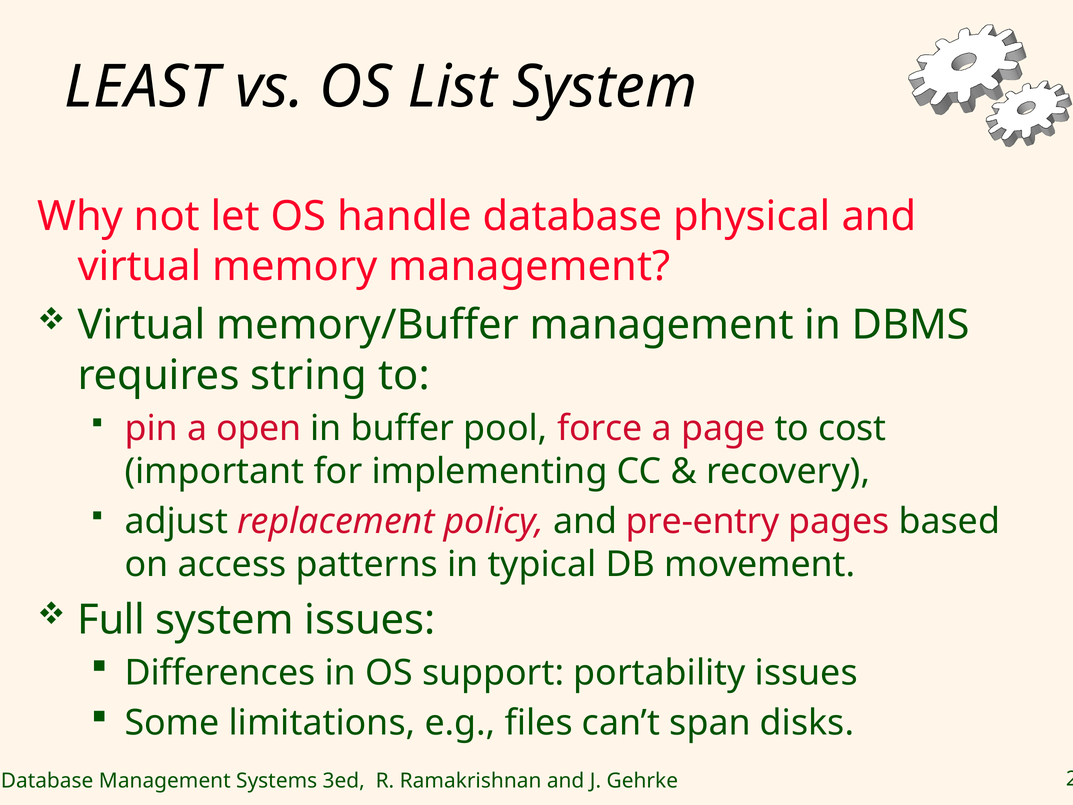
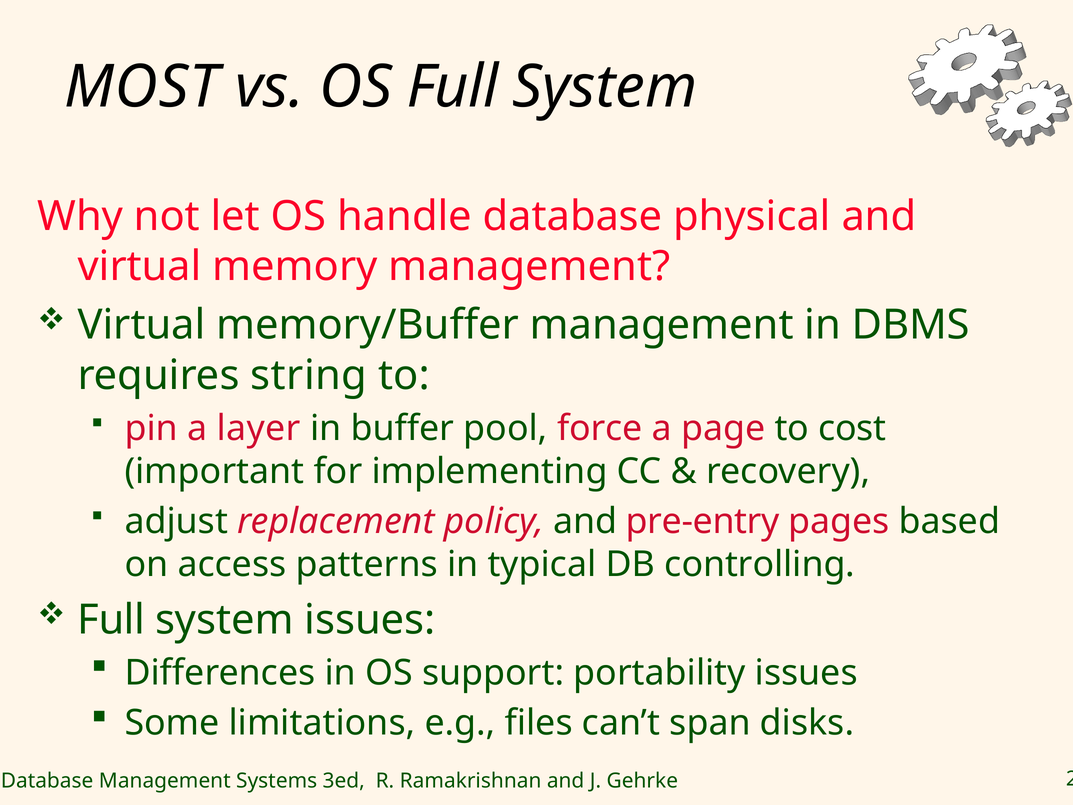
LEAST: LEAST -> MOST
OS List: List -> Full
open: open -> layer
movement: movement -> controlling
